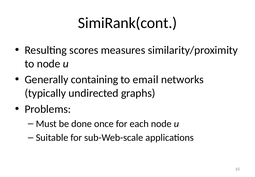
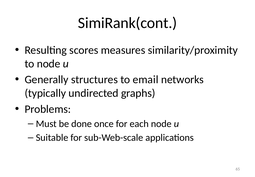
containing: containing -> structures
